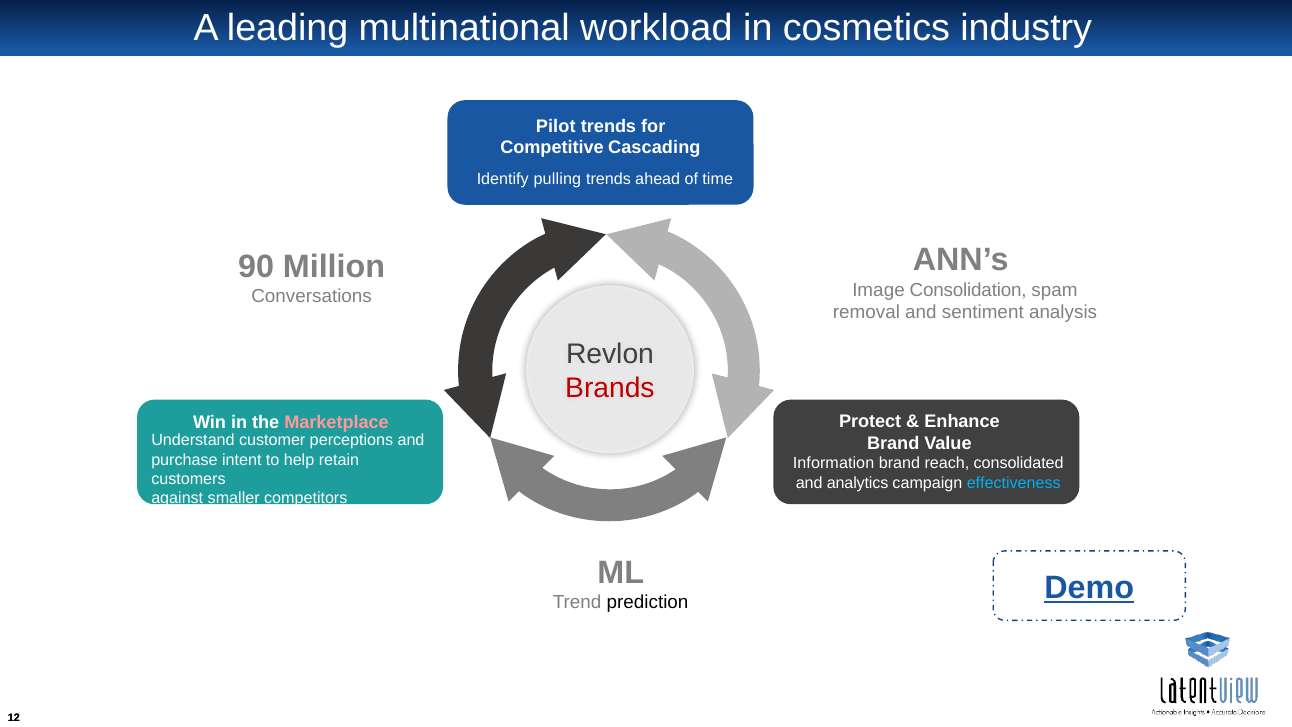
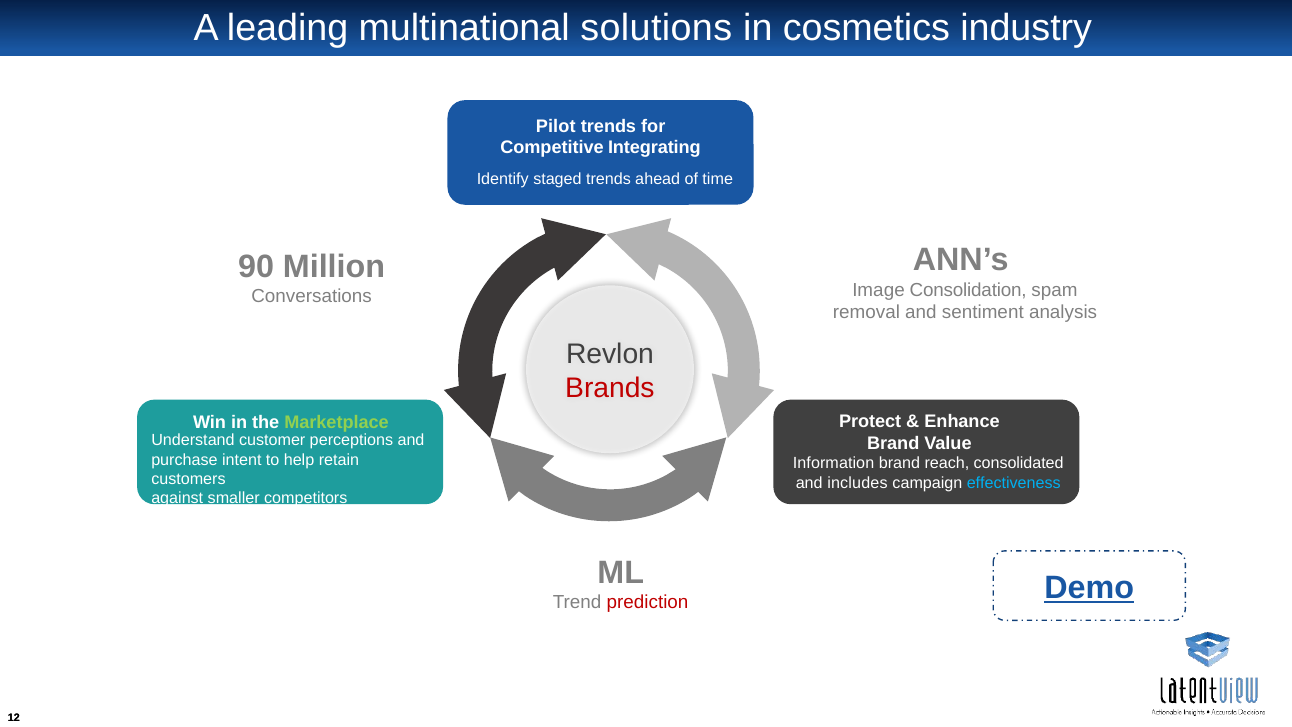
workload: workload -> solutions
Cascading: Cascading -> Integrating
pulling: pulling -> staged
Marketplace colour: pink -> light green
analytics: analytics -> includes
prediction colour: black -> red
